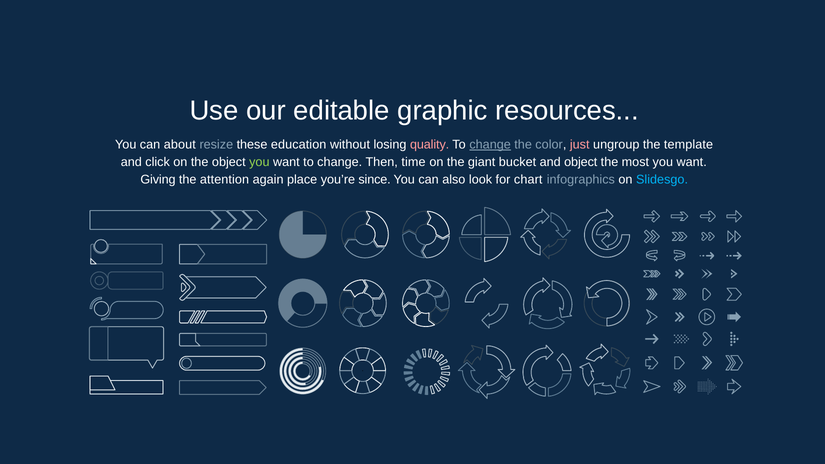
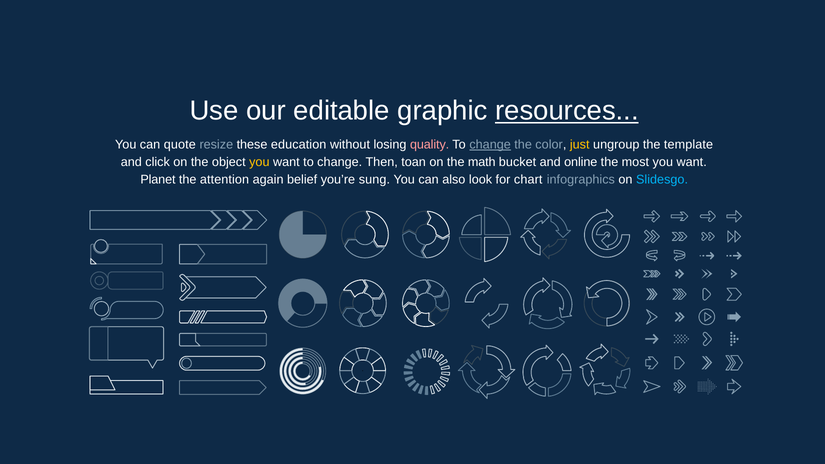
resources underline: none -> present
about: about -> quote
just colour: pink -> yellow
you at (259, 162) colour: light green -> yellow
time: time -> toan
giant: giant -> math
and object: object -> online
Giving: Giving -> Planet
place: place -> belief
since: since -> sung
